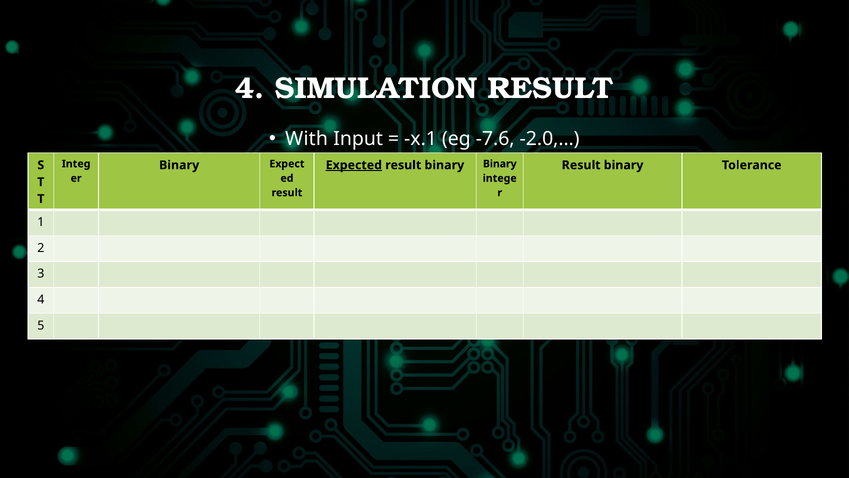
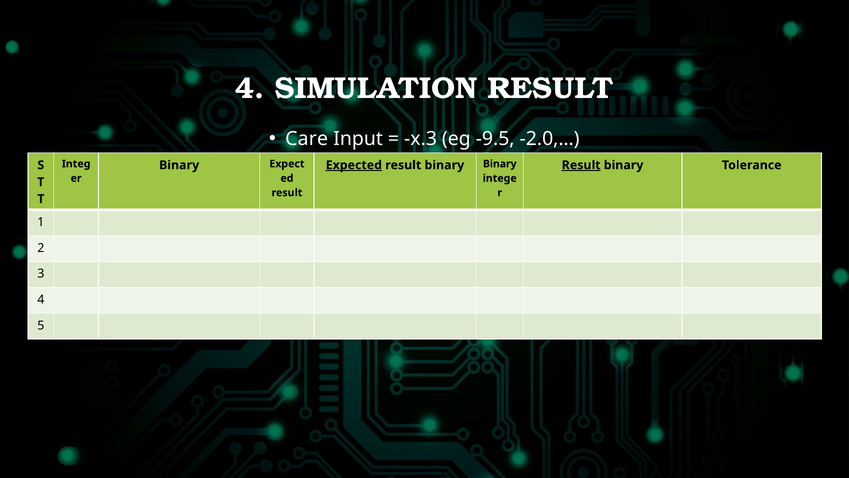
With: With -> Care
x.1: x.1 -> x.3
-7.6: -7.6 -> -9.5
Result at (581, 165) underline: none -> present
